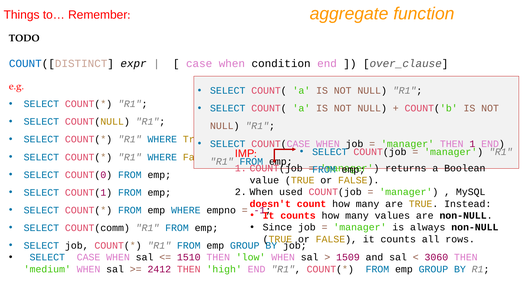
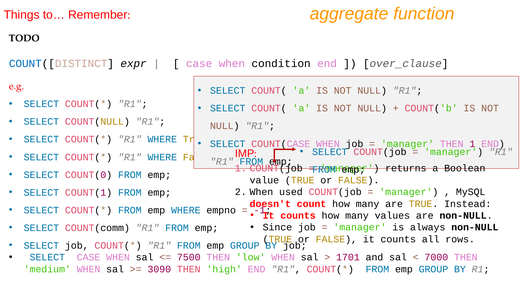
1510: 1510 -> 7500
1509: 1509 -> 1701
3060: 3060 -> 7000
2412: 2412 -> 3090
